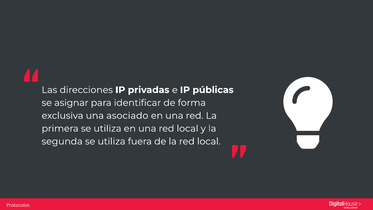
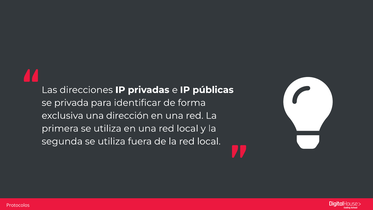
asignar: asignar -> privada
asociado: asociado -> dirección
